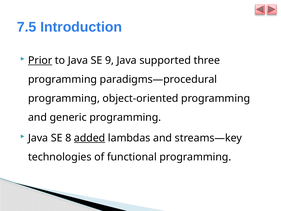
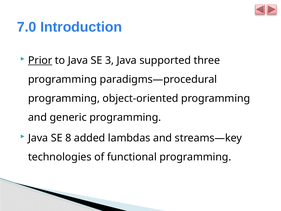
7.5: 7.5 -> 7.0
9: 9 -> 3
added underline: present -> none
